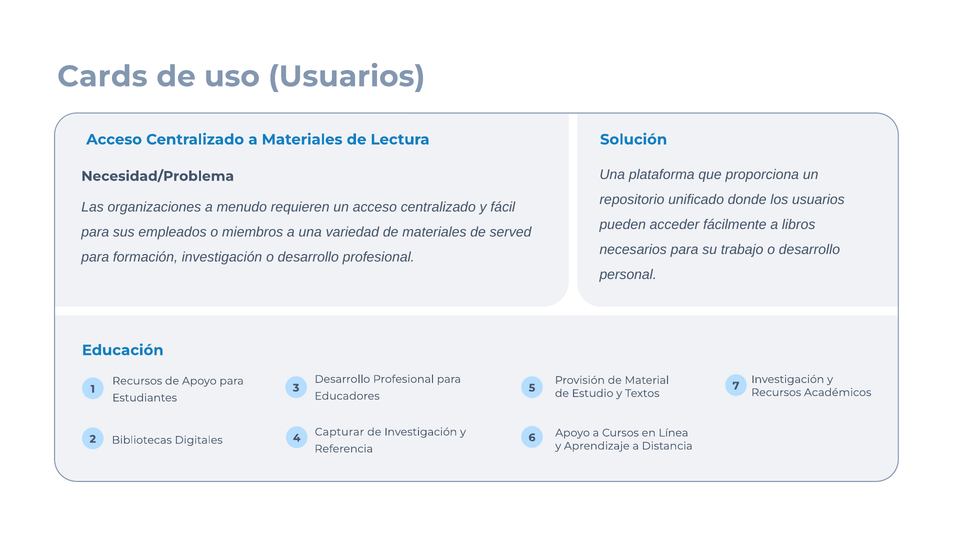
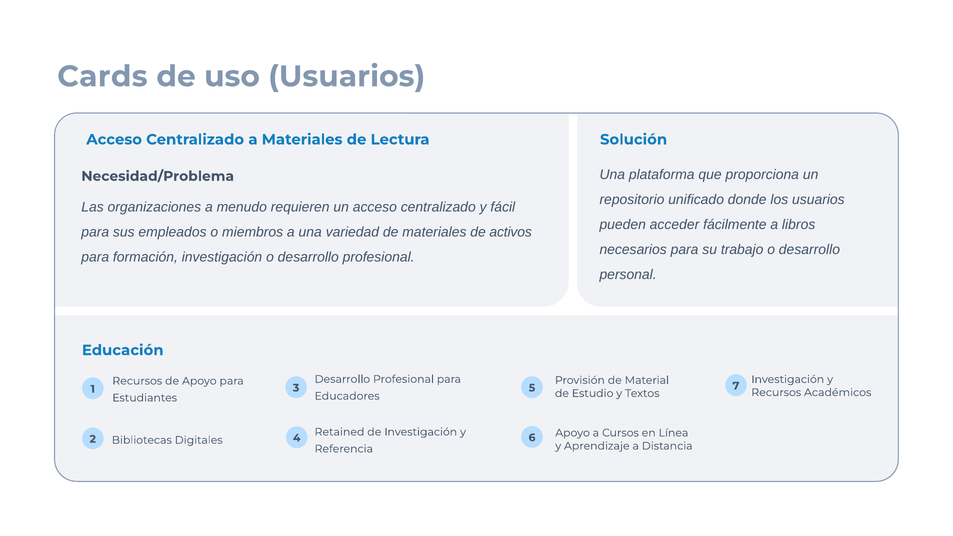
served: served -> activos
Capturar: Capturar -> Retained
